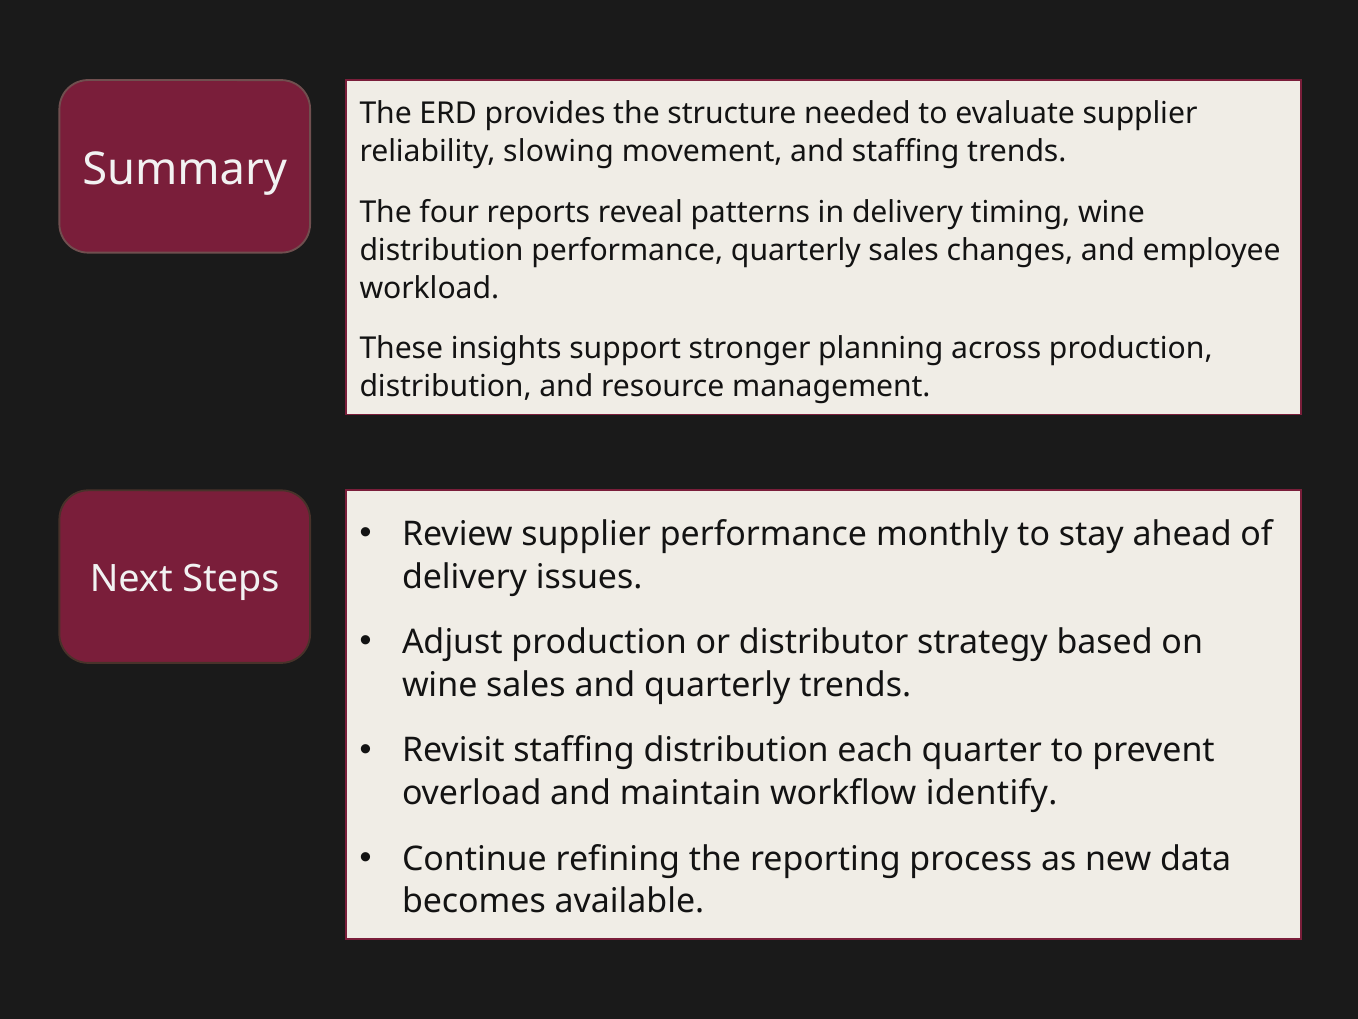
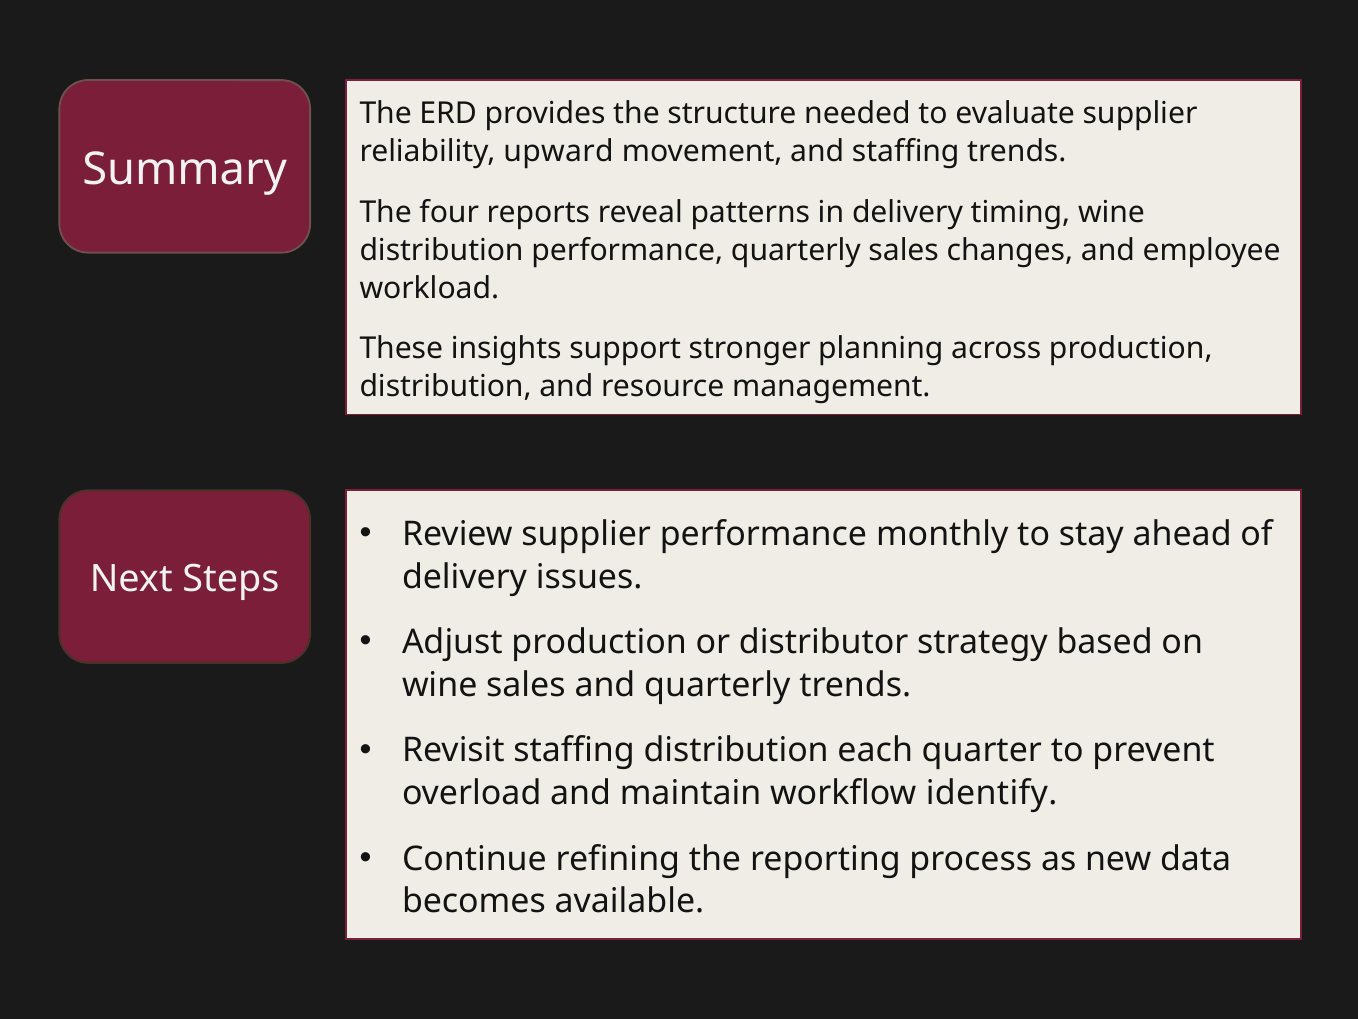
slowing: slowing -> upward
